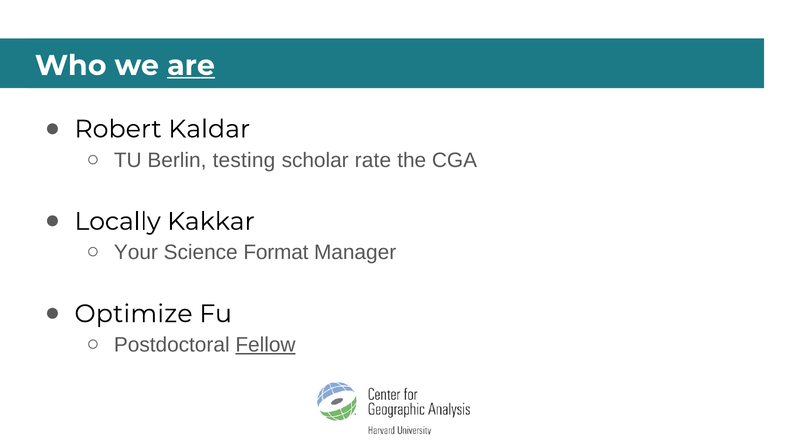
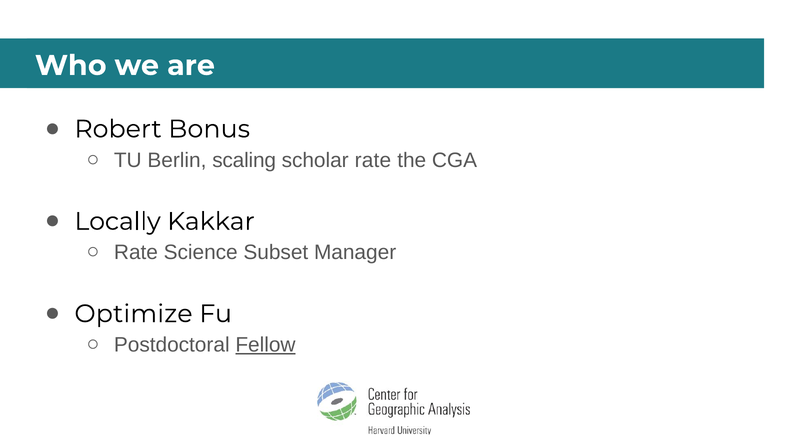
are underline: present -> none
Kaldar: Kaldar -> Bonus
testing: testing -> scaling
Your at (136, 252): Your -> Rate
Format: Format -> Subset
